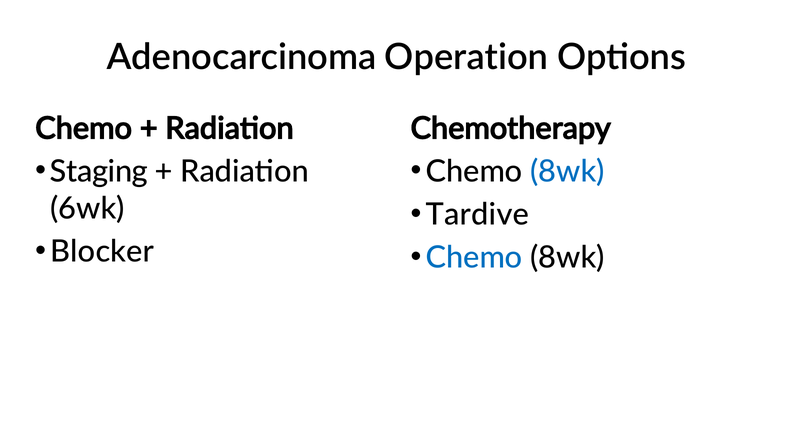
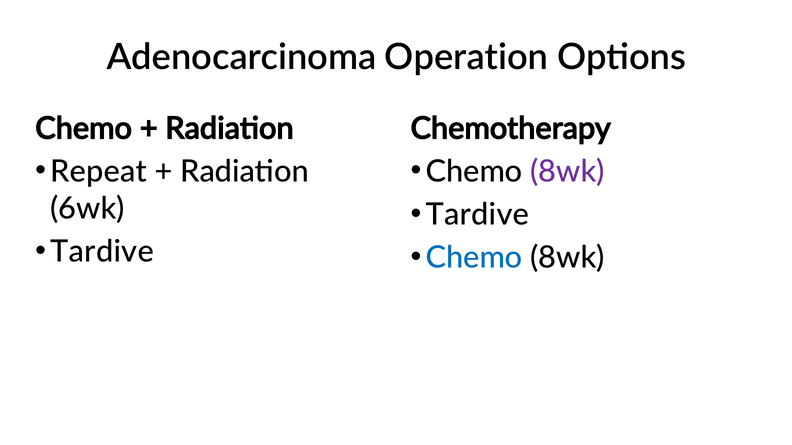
Staging: Staging -> Repeat
8wk at (567, 172) colour: blue -> purple
Blocker at (102, 252): Blocker -> Tardive
